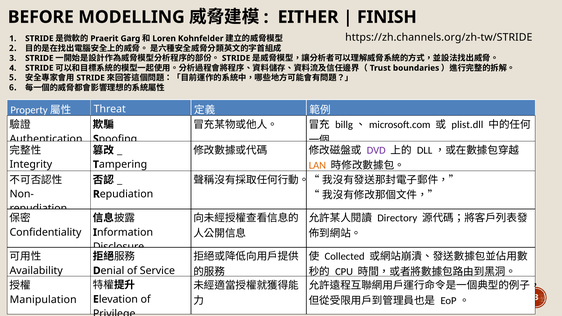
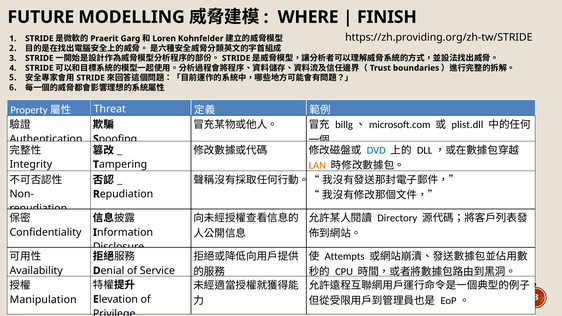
BEFORE: BEFORE -> FUTURE
EITHER: EITHER -> WHERE
https://zh.channels.org/zh-tw/STRIDE: https://zh.channels.org/zh-tw/STRIDE -> https://zh.providing.org/zh-tw/STRIDE
DVD colour: purple -> blue
Collected: Collected -> Attempts
